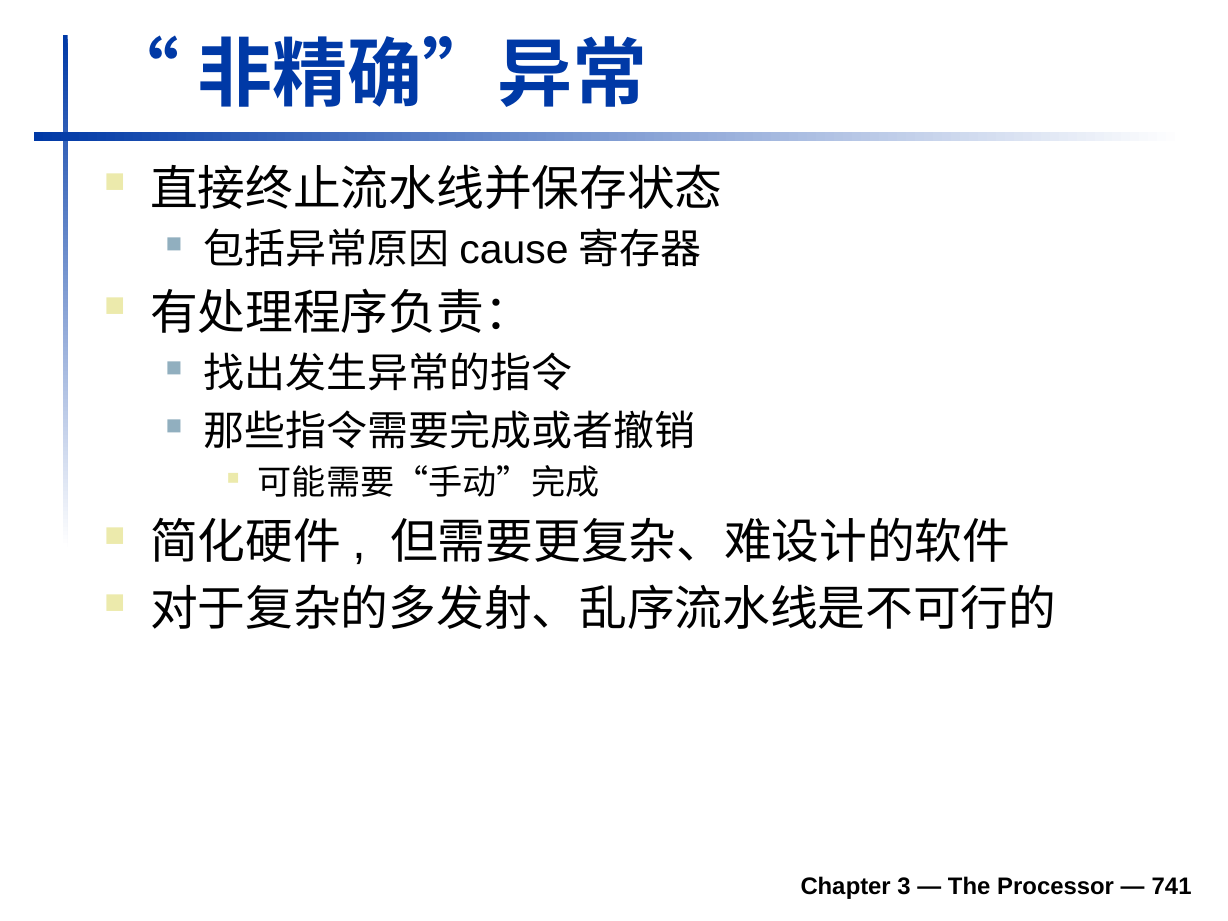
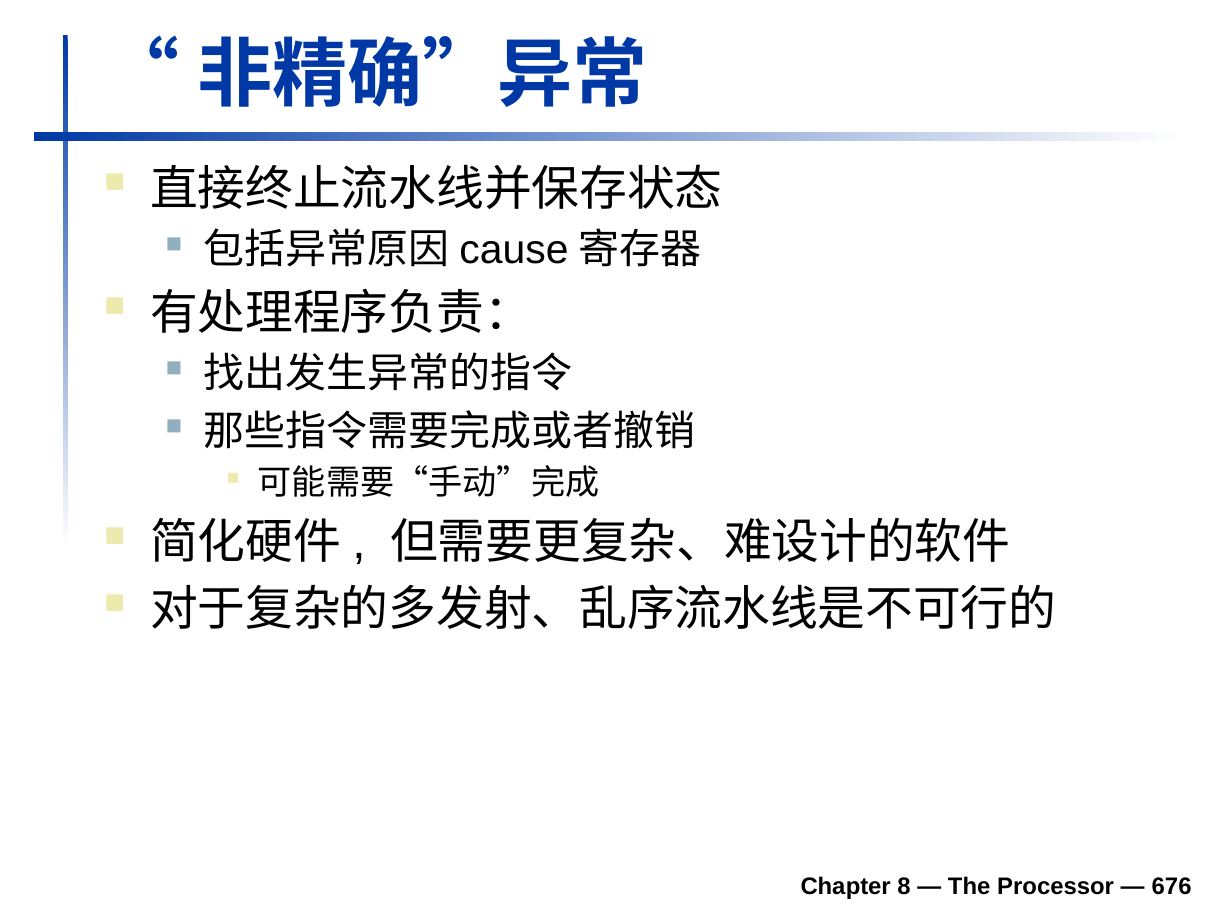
3: 3 -> 8
741: 741 -> 676
